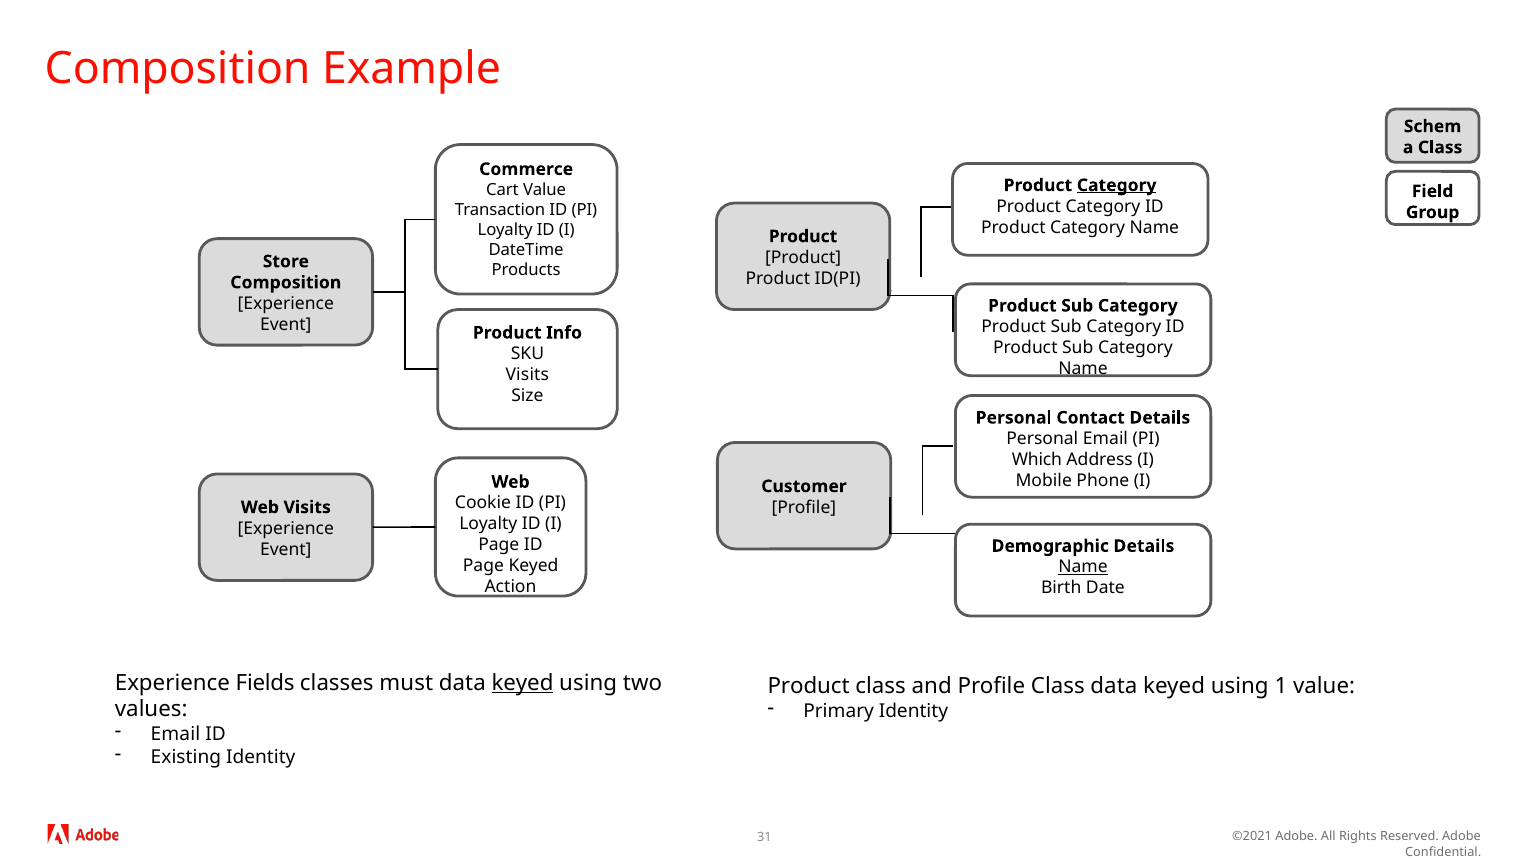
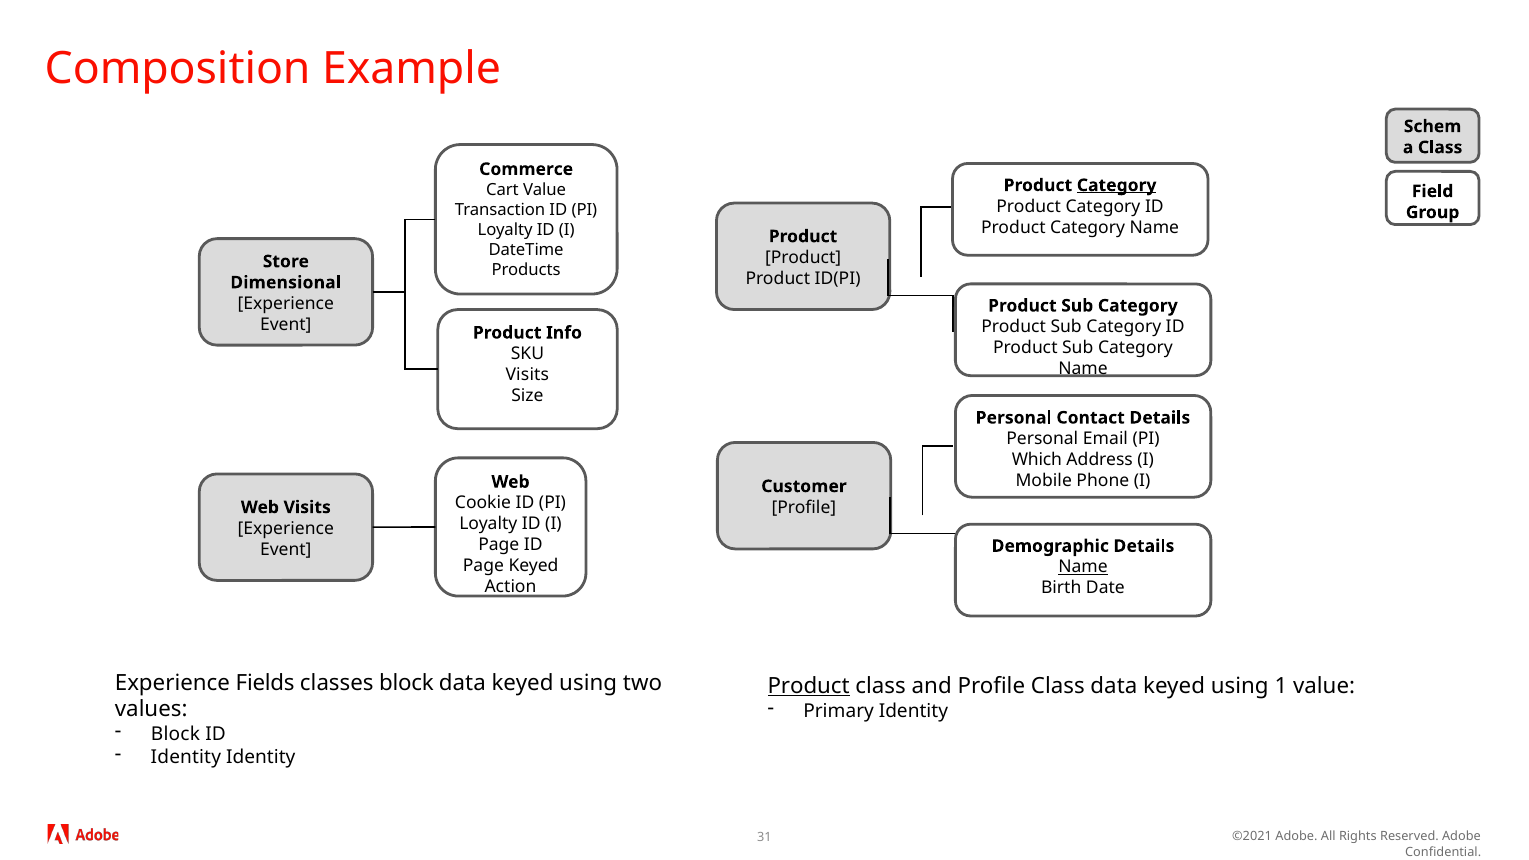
Composition at (286, 283): Composition -> Dimensional
classes must: must -> block
keyed at (523, 683) underline: present -> none
Product at (809, 686) underline: none -> present
Email at (175, 734): Email -> Block
Existing at (186, 757): Existing -> Identity
